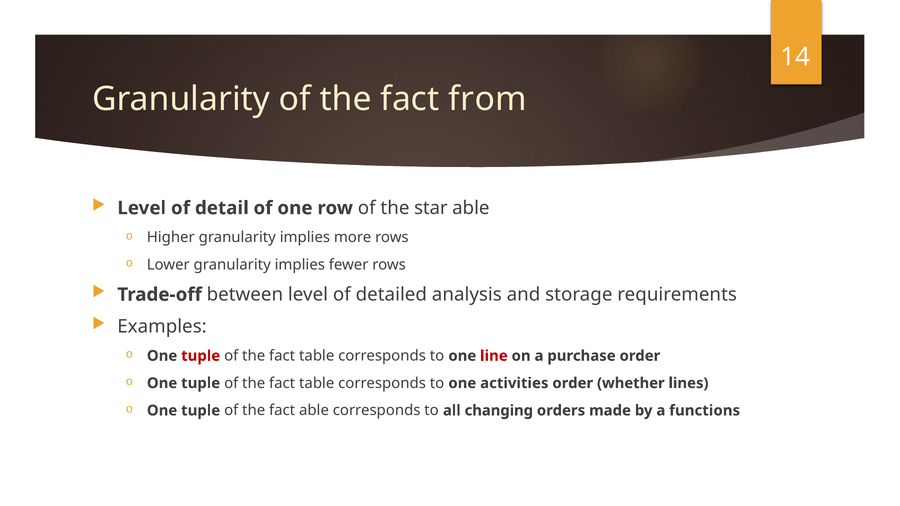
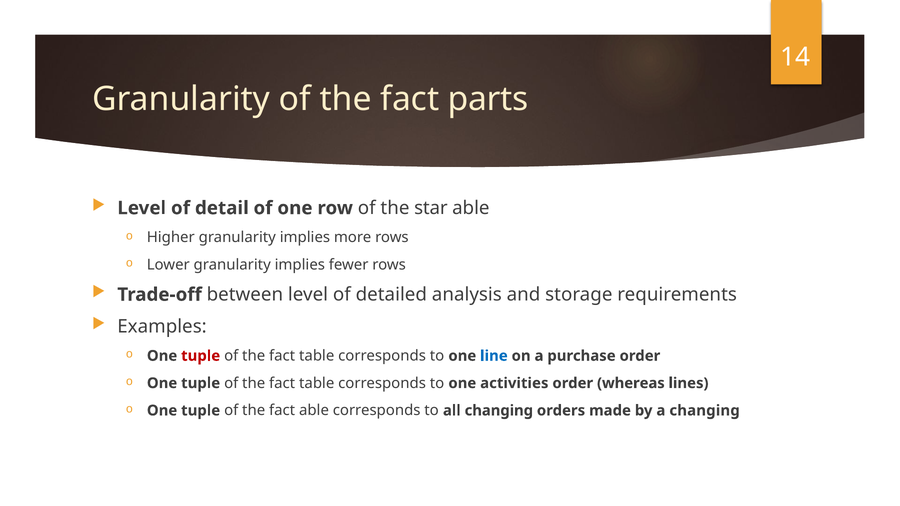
from: from -> parts
line colour: red -> blue
whether: whether -> whereas
a functions: functions -> changing
